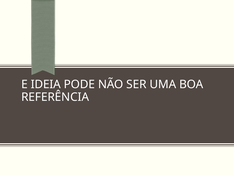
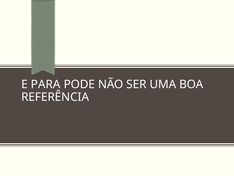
IDEIA: IDEIA -> PARA
